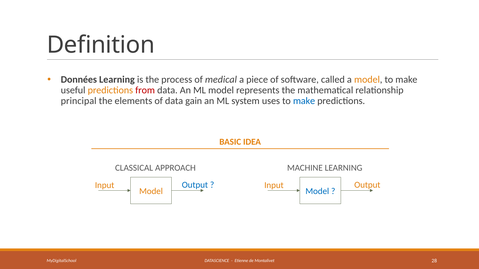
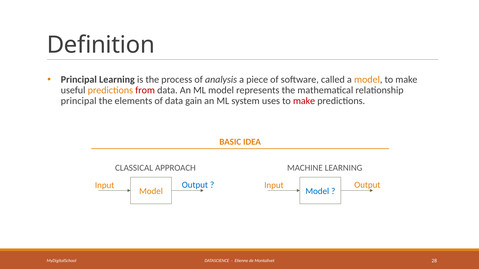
Données at (79, 80): Données -> Principal
medical: medical -> analysis
make at (304, 101) colour: blue -> red
